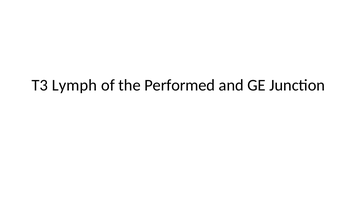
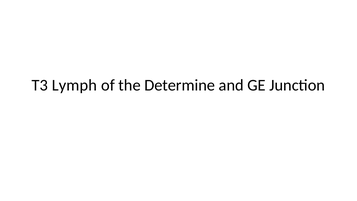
Performed: Performed -> Determine
